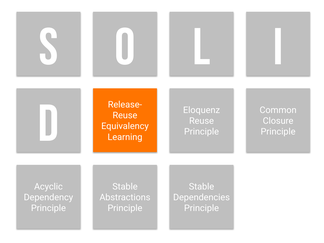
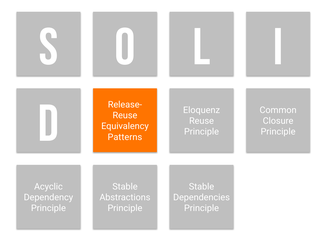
Learning: Learning -> Patterns
